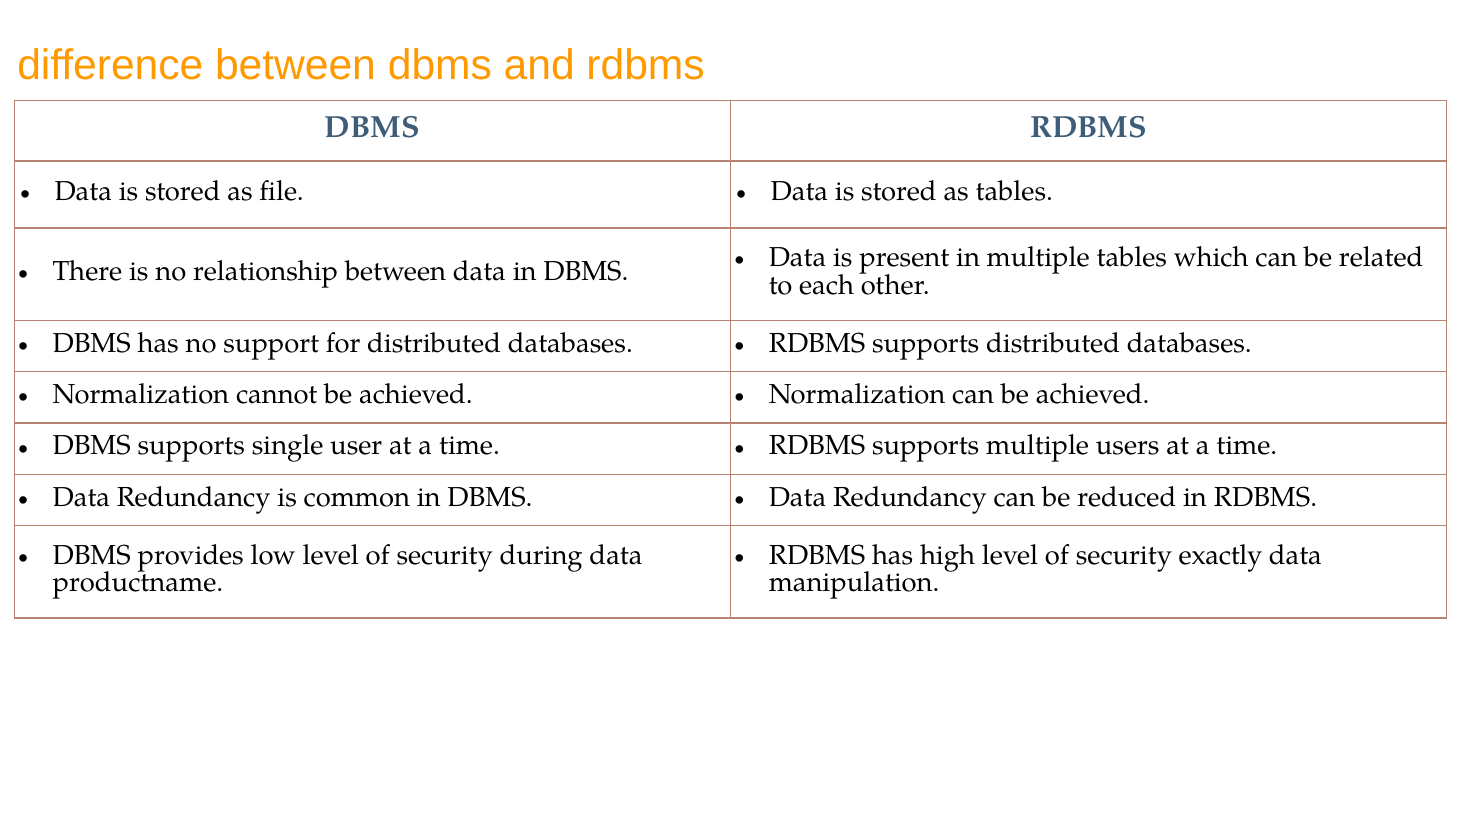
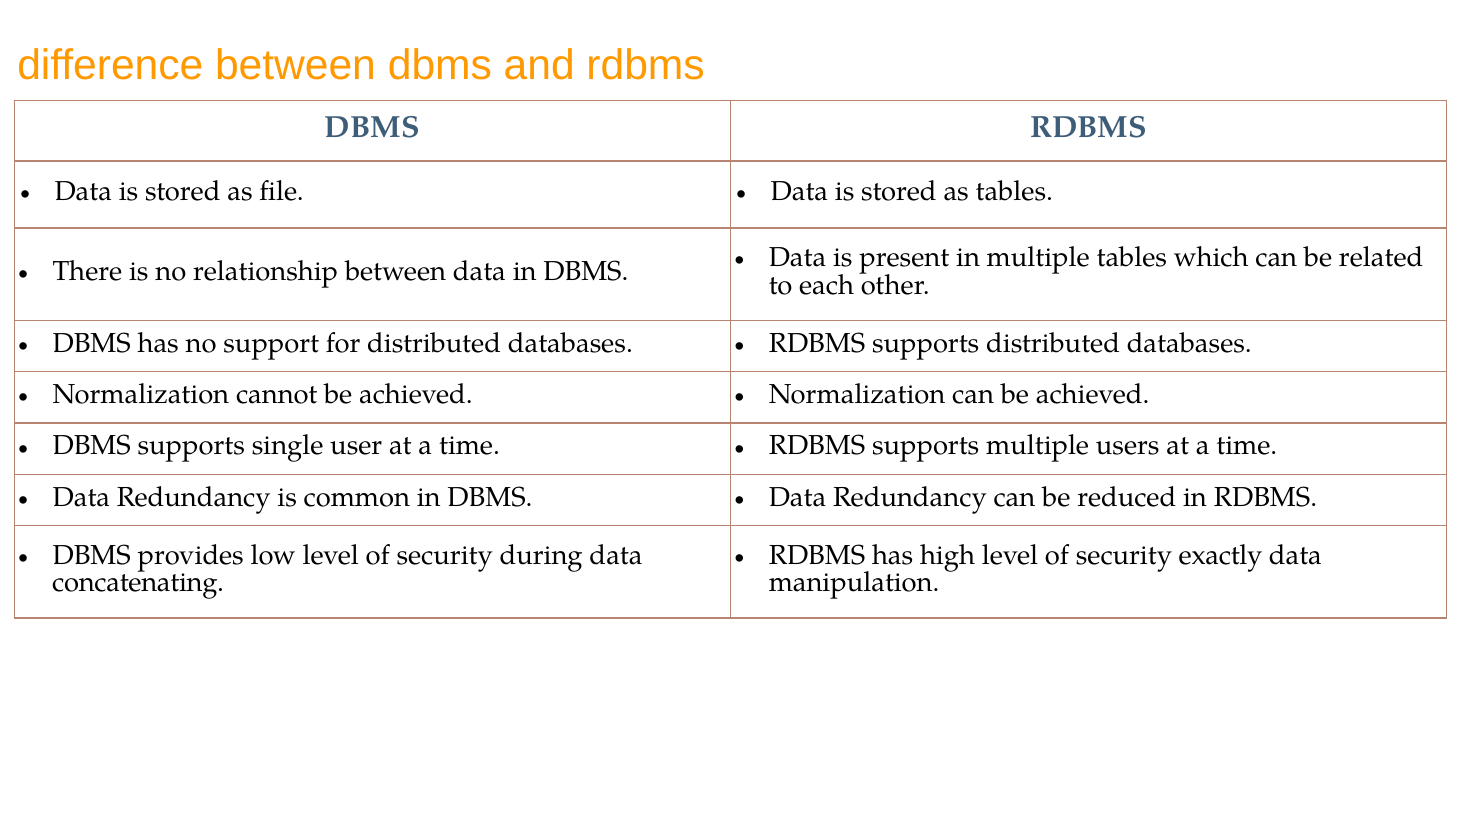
productname: productname -> concatenating
